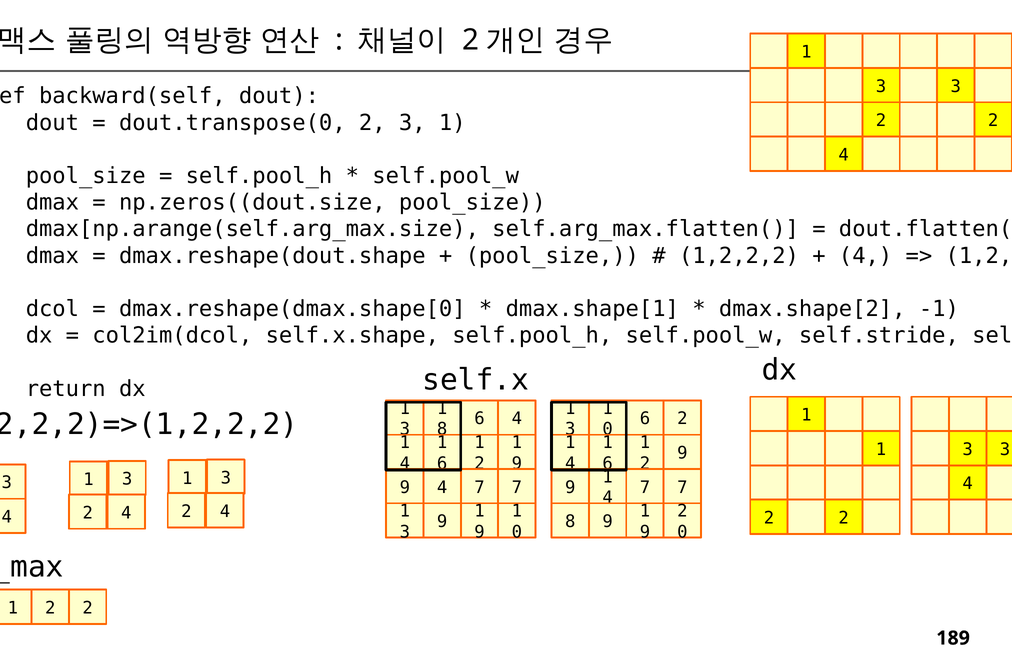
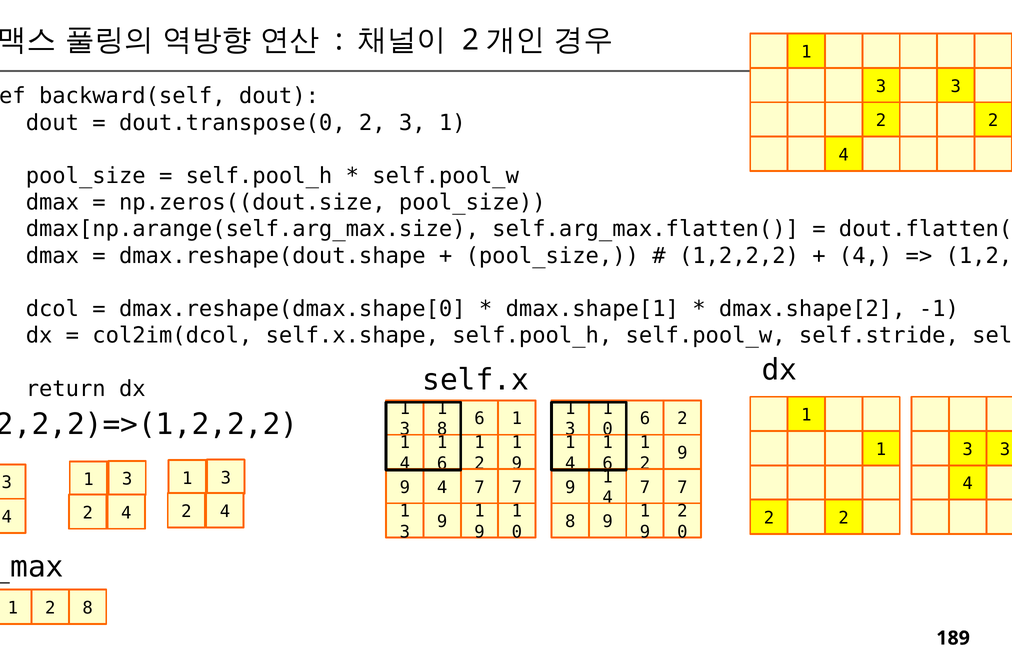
4 at (517, 419): 4 -> 1
2 at (88, 608): 2 -> 8
